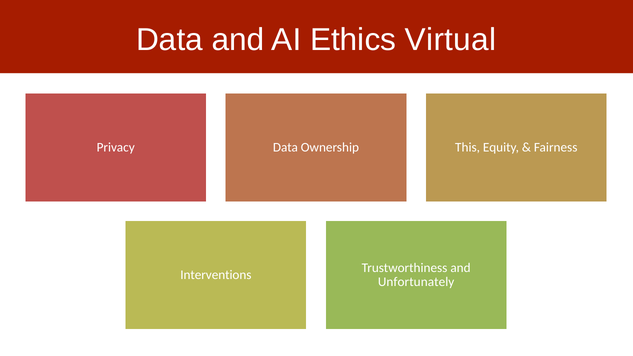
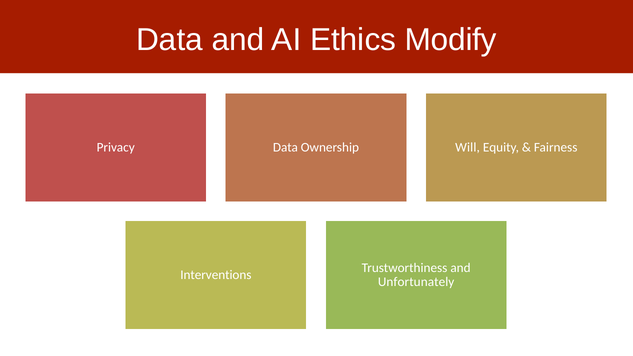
Virtual: Virtual -> Modify
This: This -> Will
